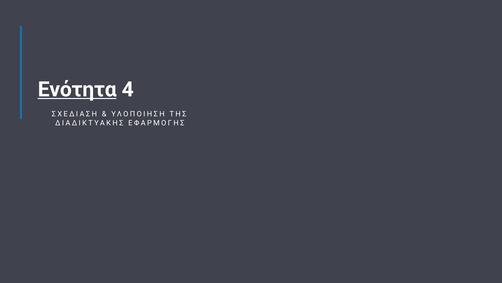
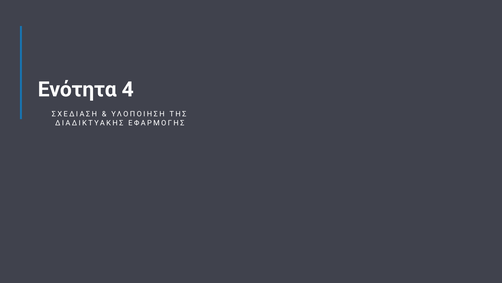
Ενότητα underline: present -> none
